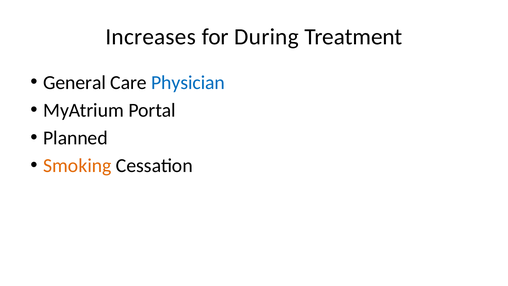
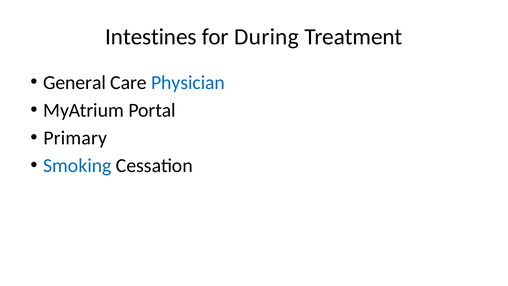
Increases: Increases -> Intestines
Planned: Planned -> Primary
Smoking colour: orange -> blue
